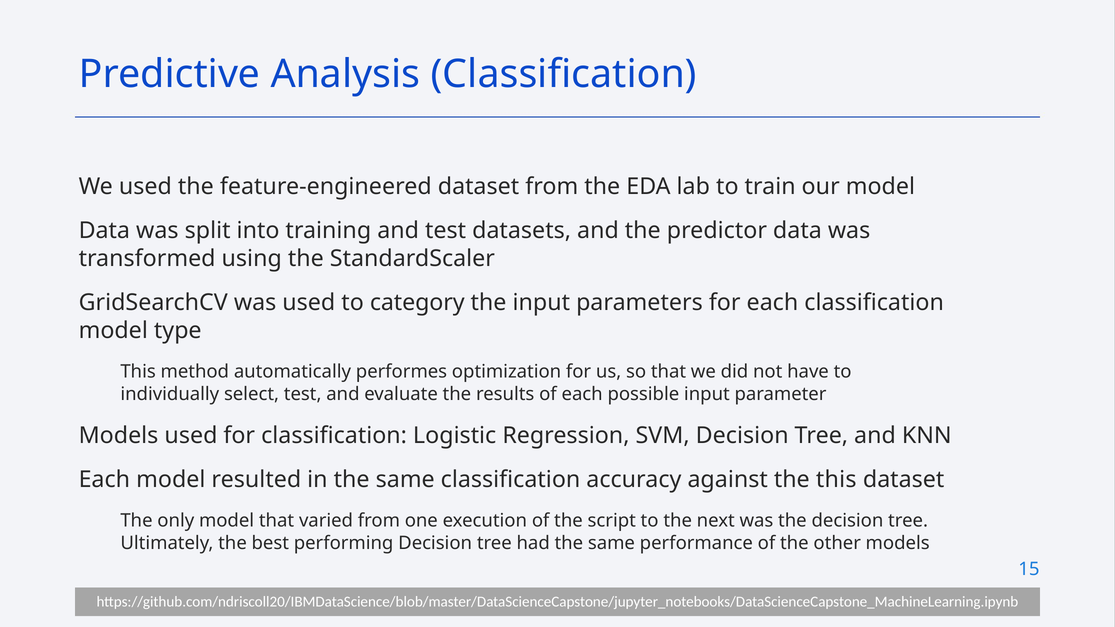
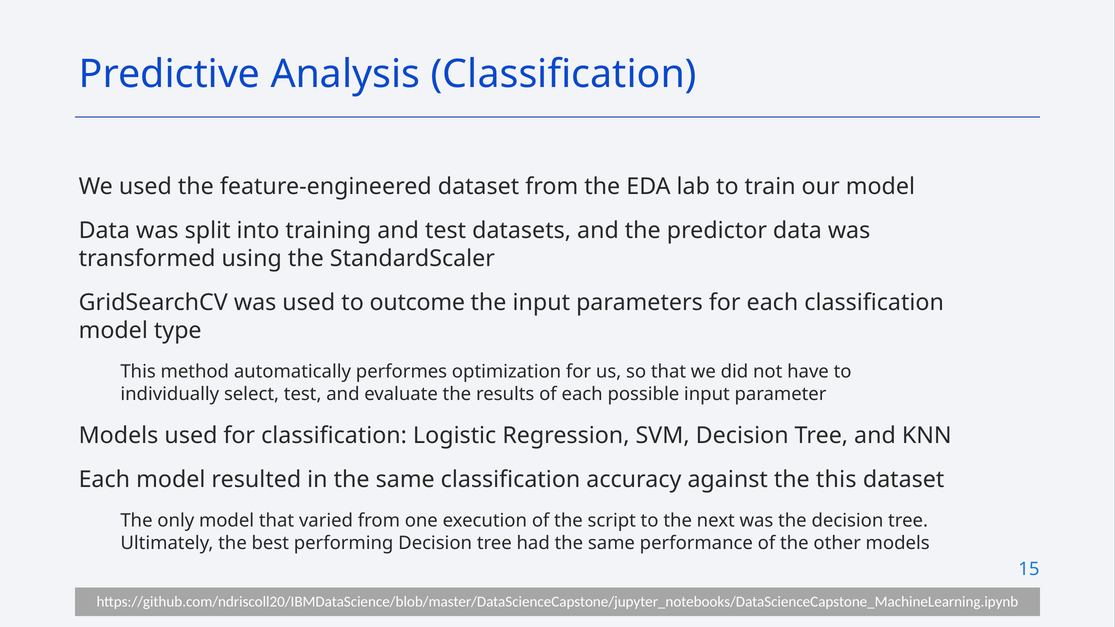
category: category -> outcome
